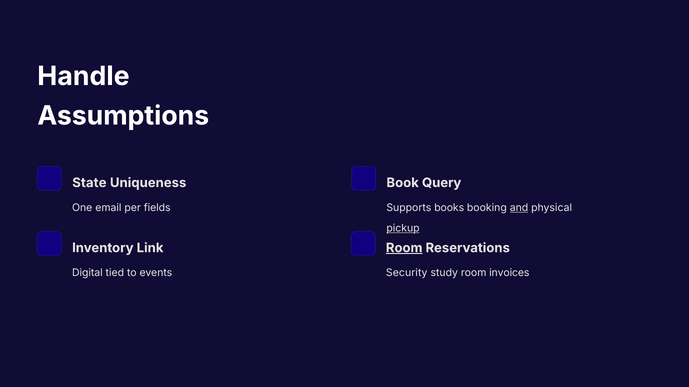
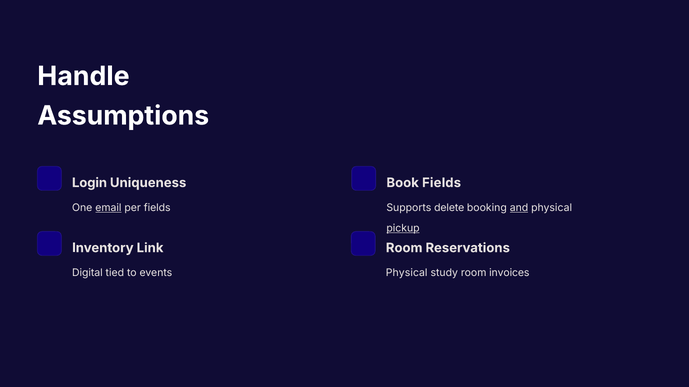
State: State -> Login
Book Query: Query -> Fields
email underline: none -> present
books: books -> delete
Room at (404, 248) underline: present -> none
Security at (407, 273): Security -> Physical
